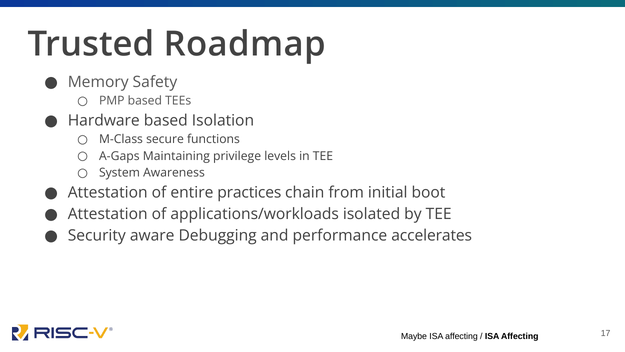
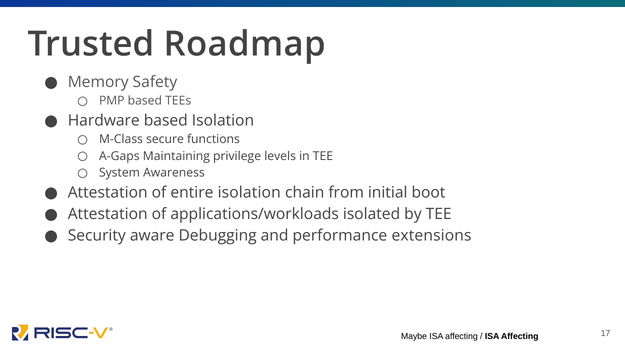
entire practices: practices -> isolation
accelerates: accelerates -> extensions
